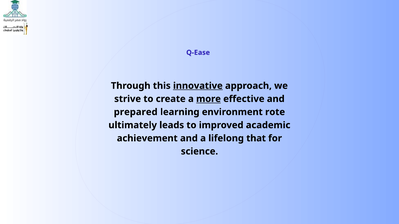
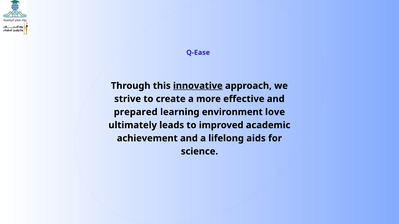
more underline: present -> none
rote: rote -> love
that: that -> aids
